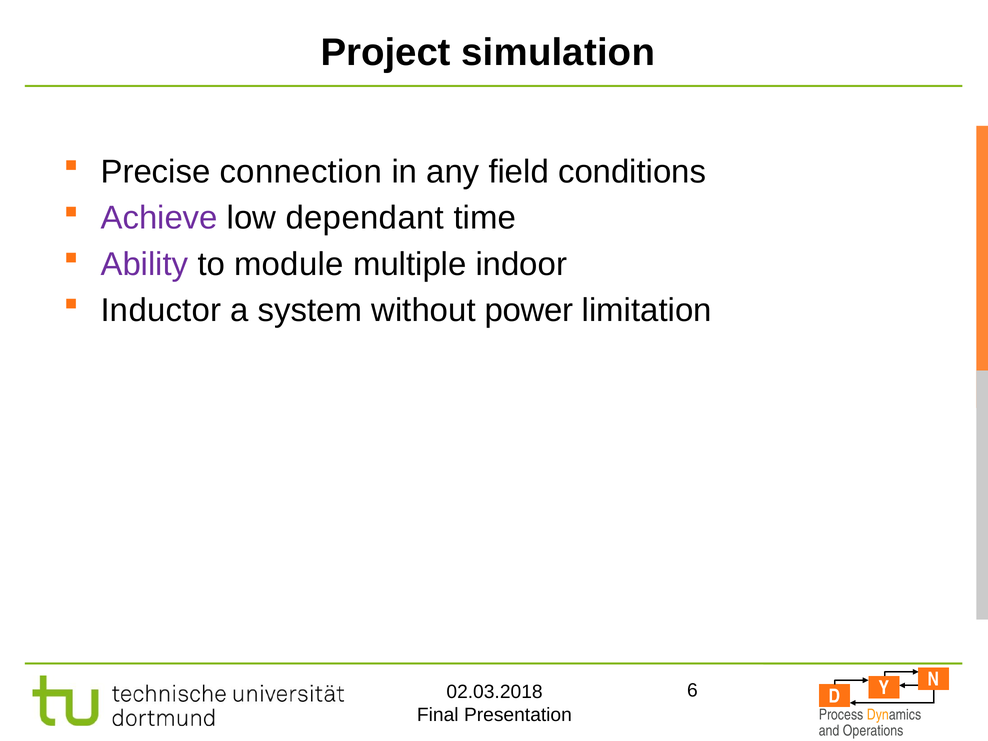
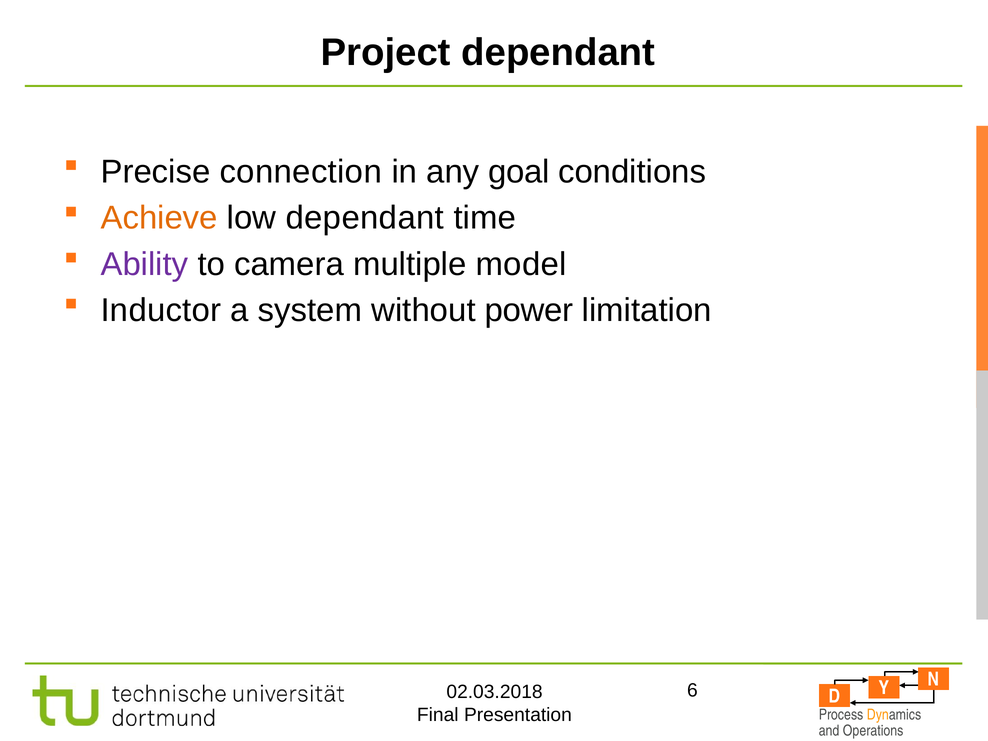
Project simulation: simulation -> dependant
field: field -> goal
Achieve colour: purple -> orange
module: module -> camera
indoor: indoor -> model
